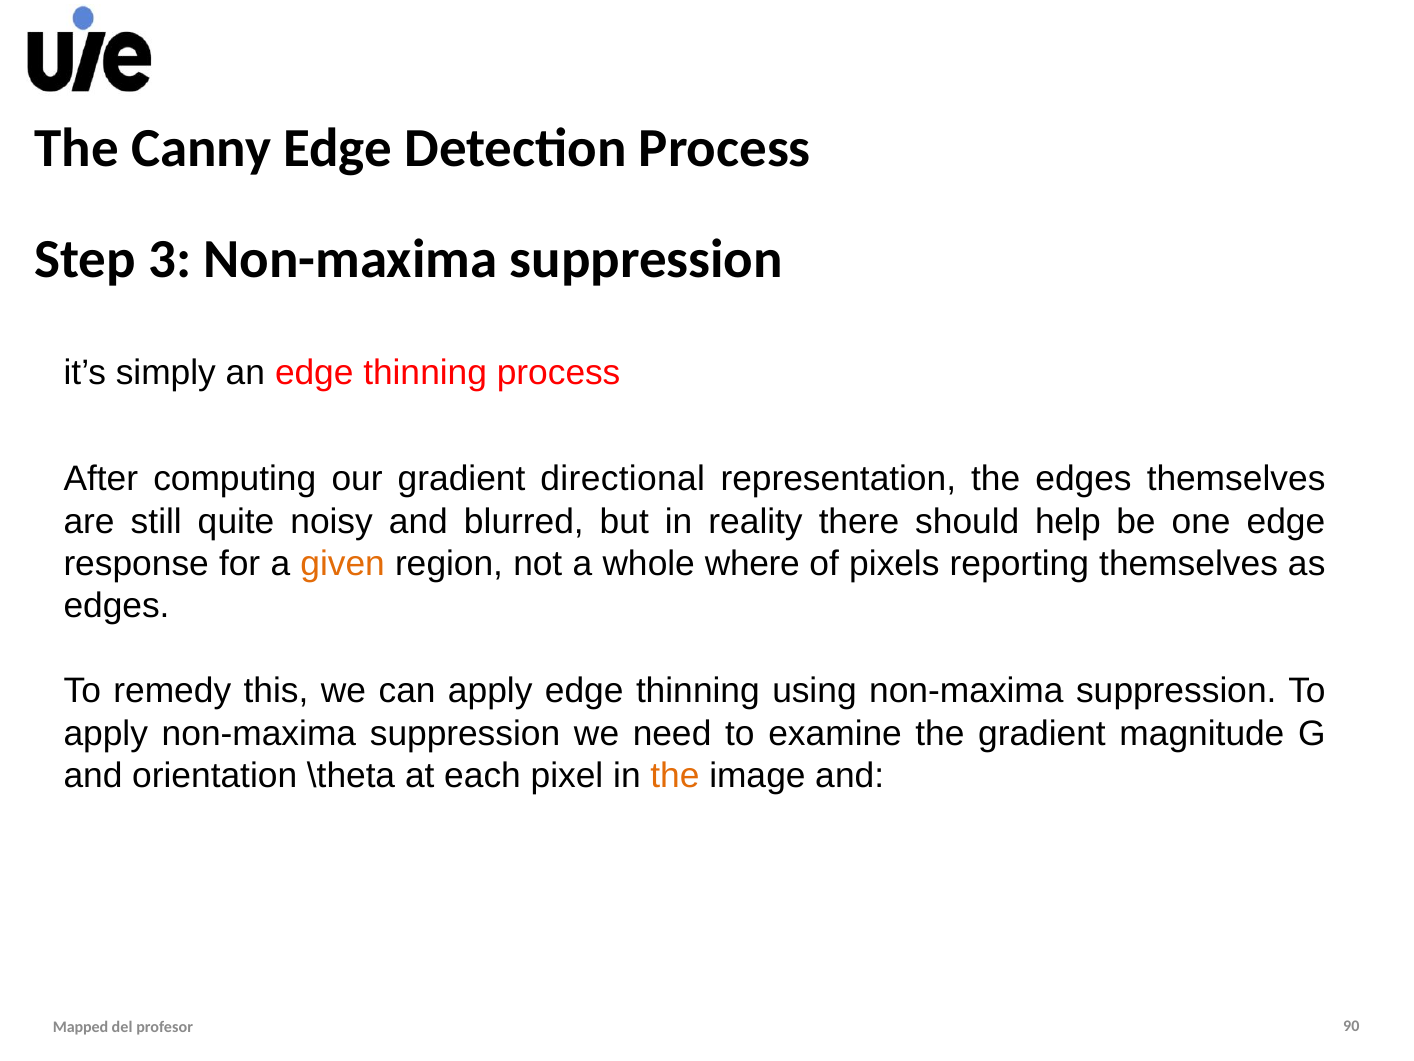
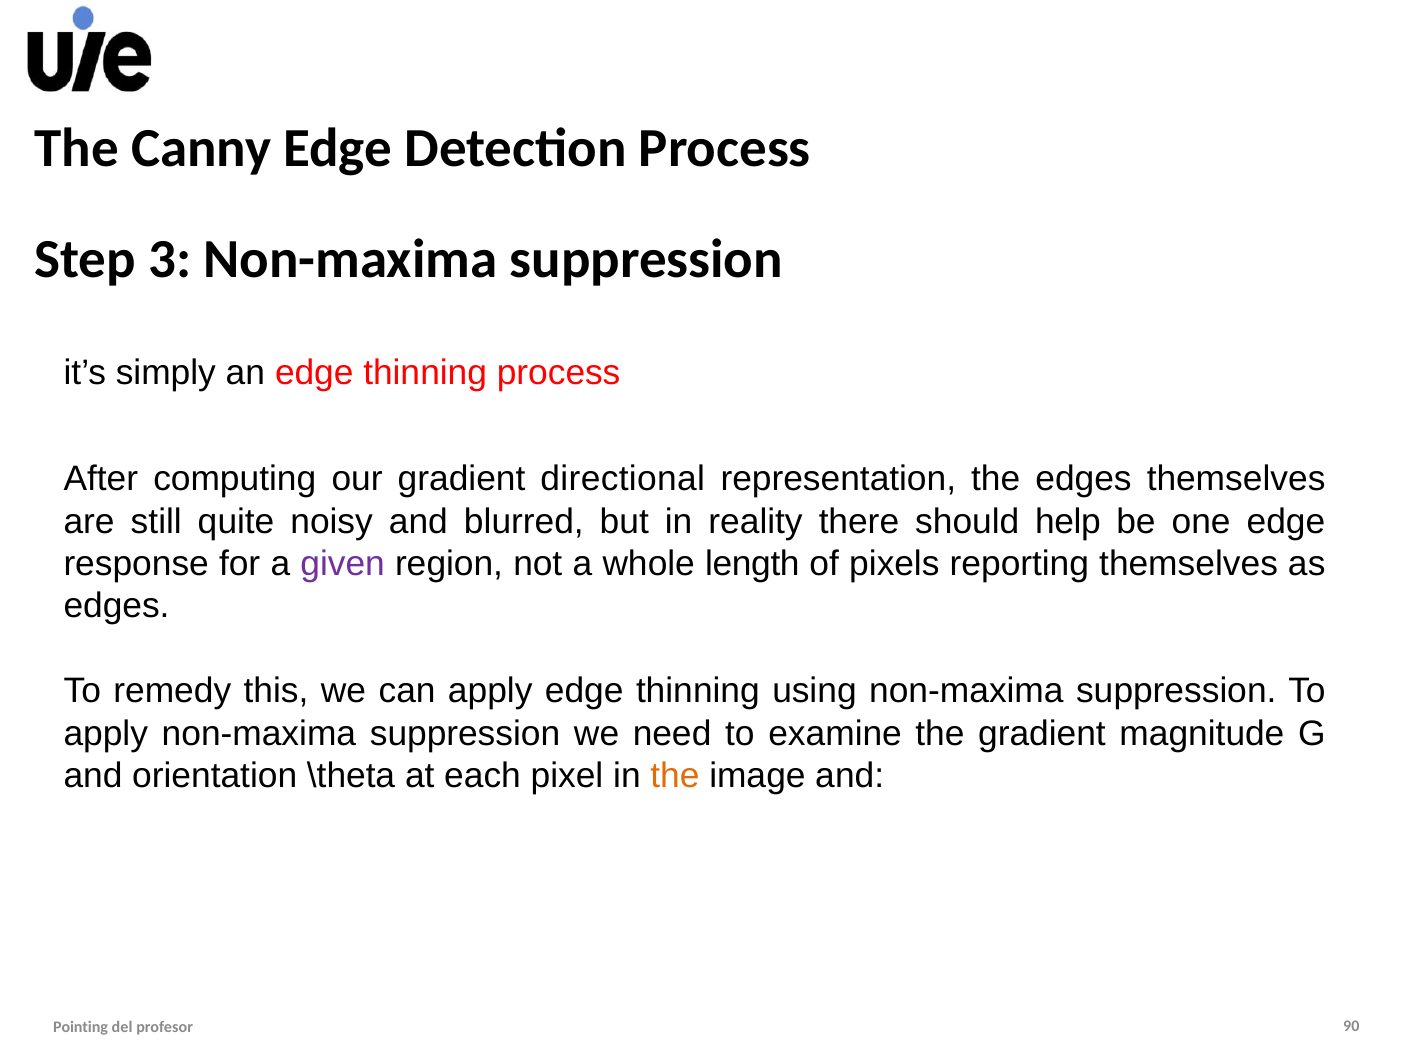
given colour: orange -> purple
where: where -> length
Mapped: Mapped -> Pointing
